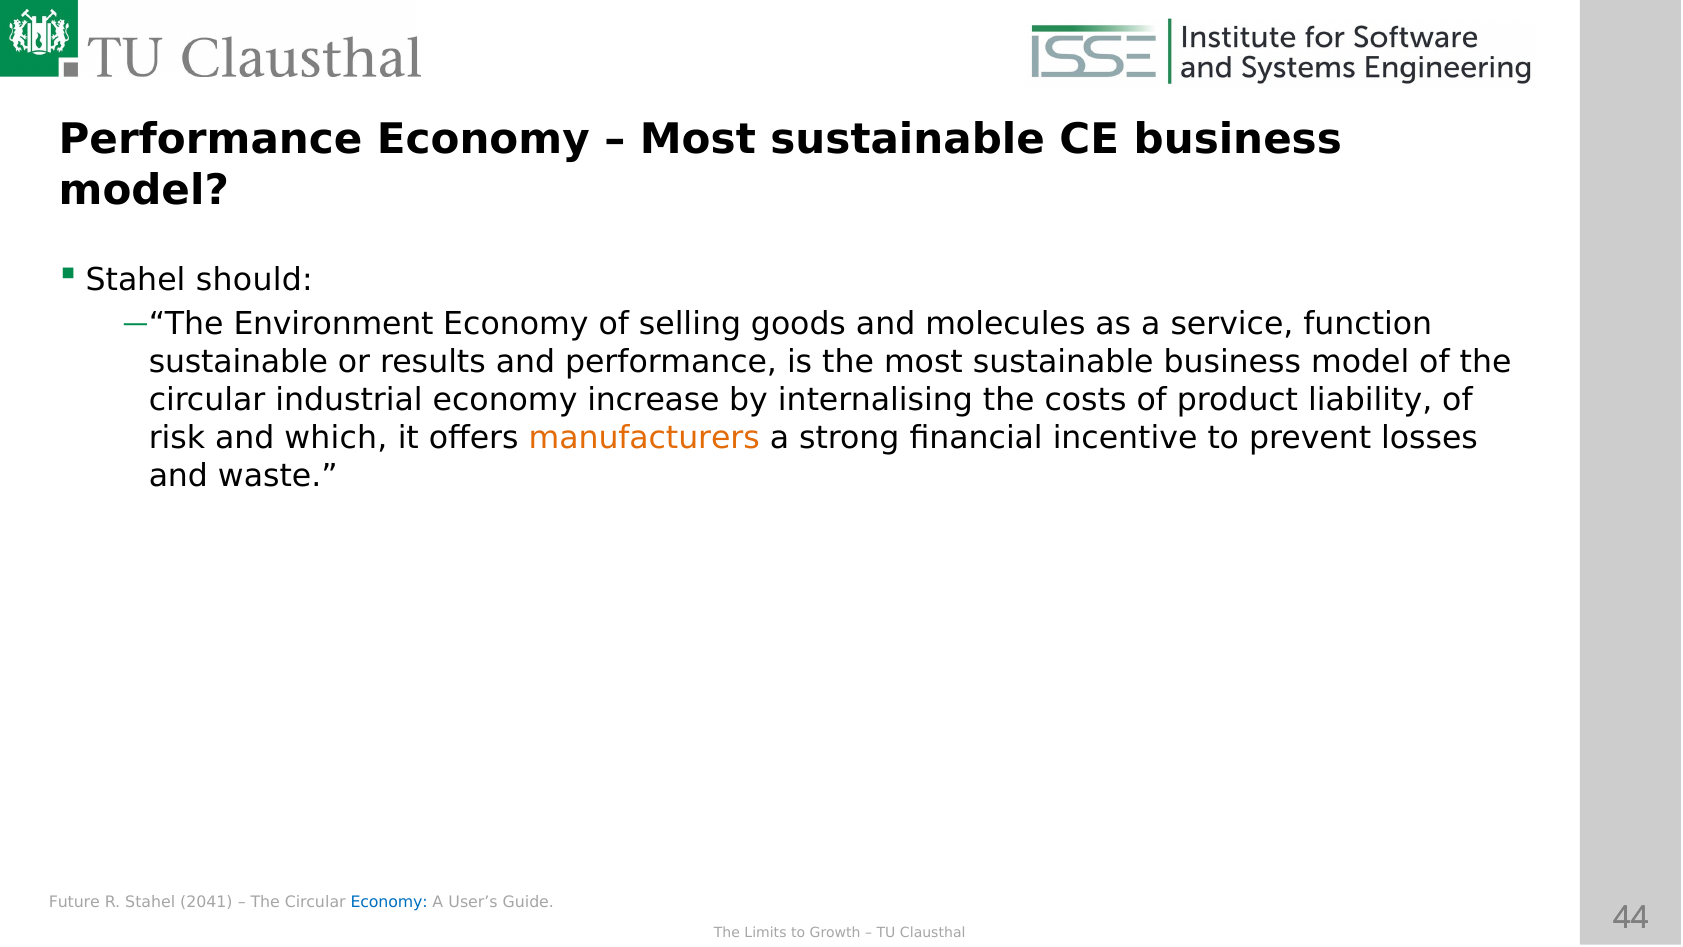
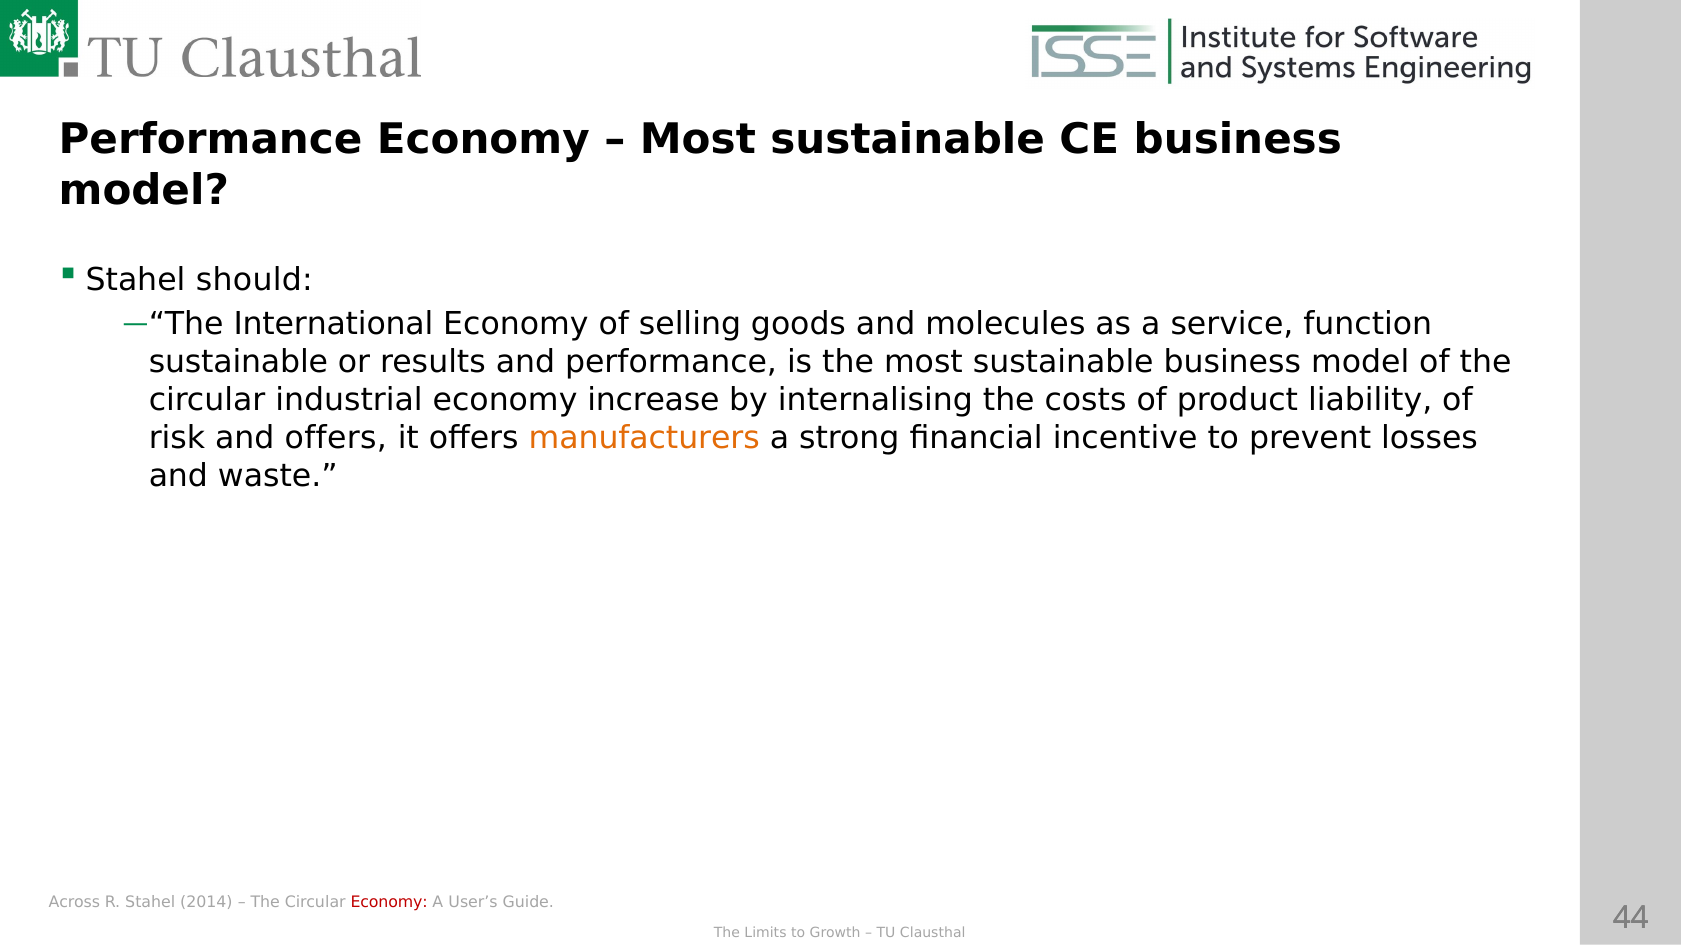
Environment: Environment -> International
and which: which -> offers
Future: Future -> Across
2041: 2041 -> 2014
Economy at (389, 902) colour: blue -> red
